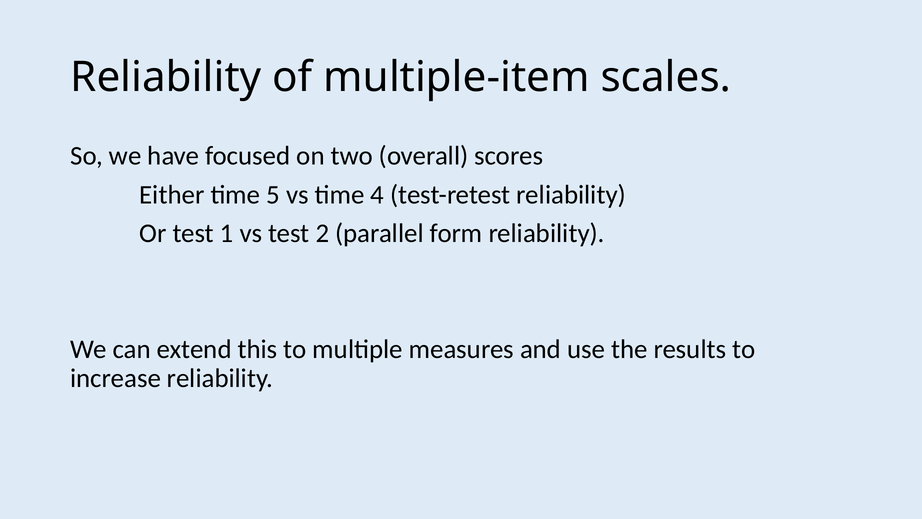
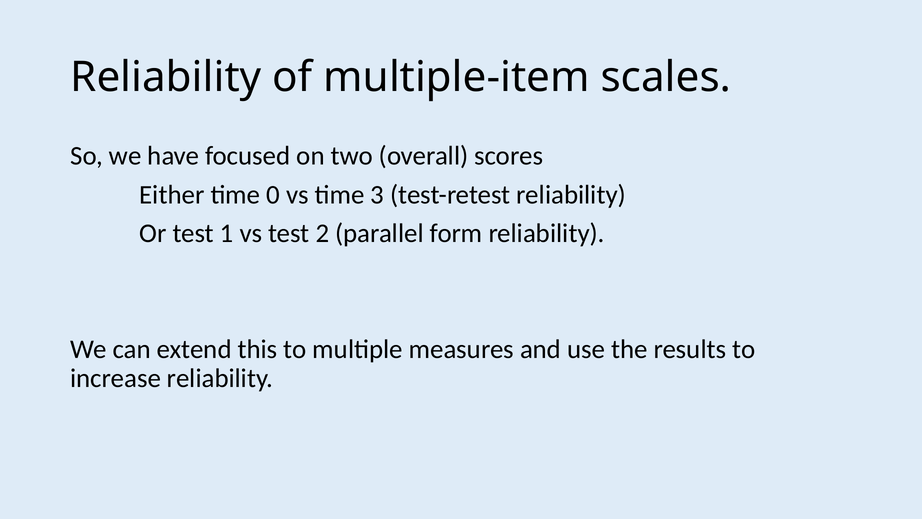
5: 5 -> 0
4: 4 -> 3
